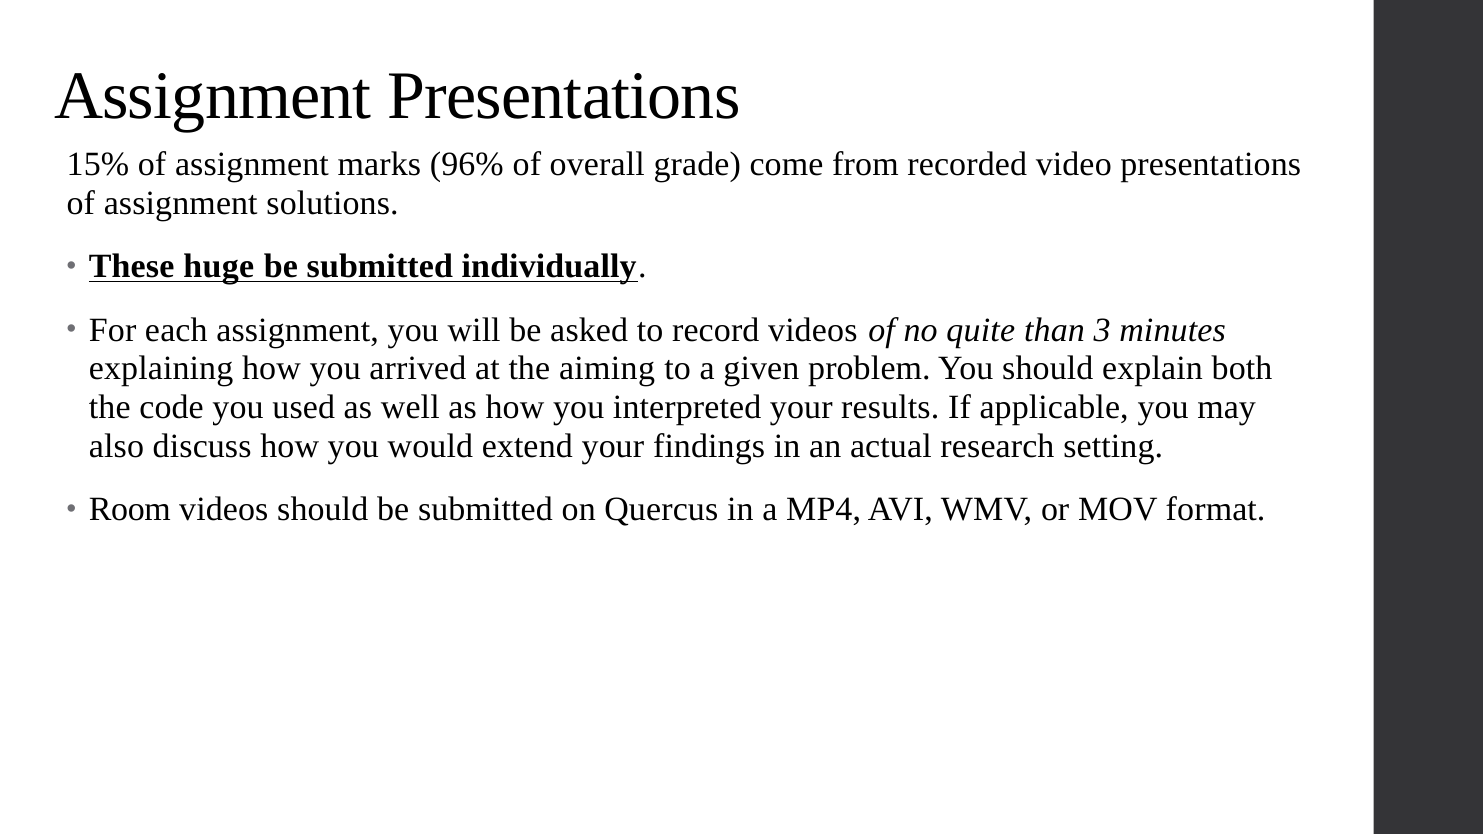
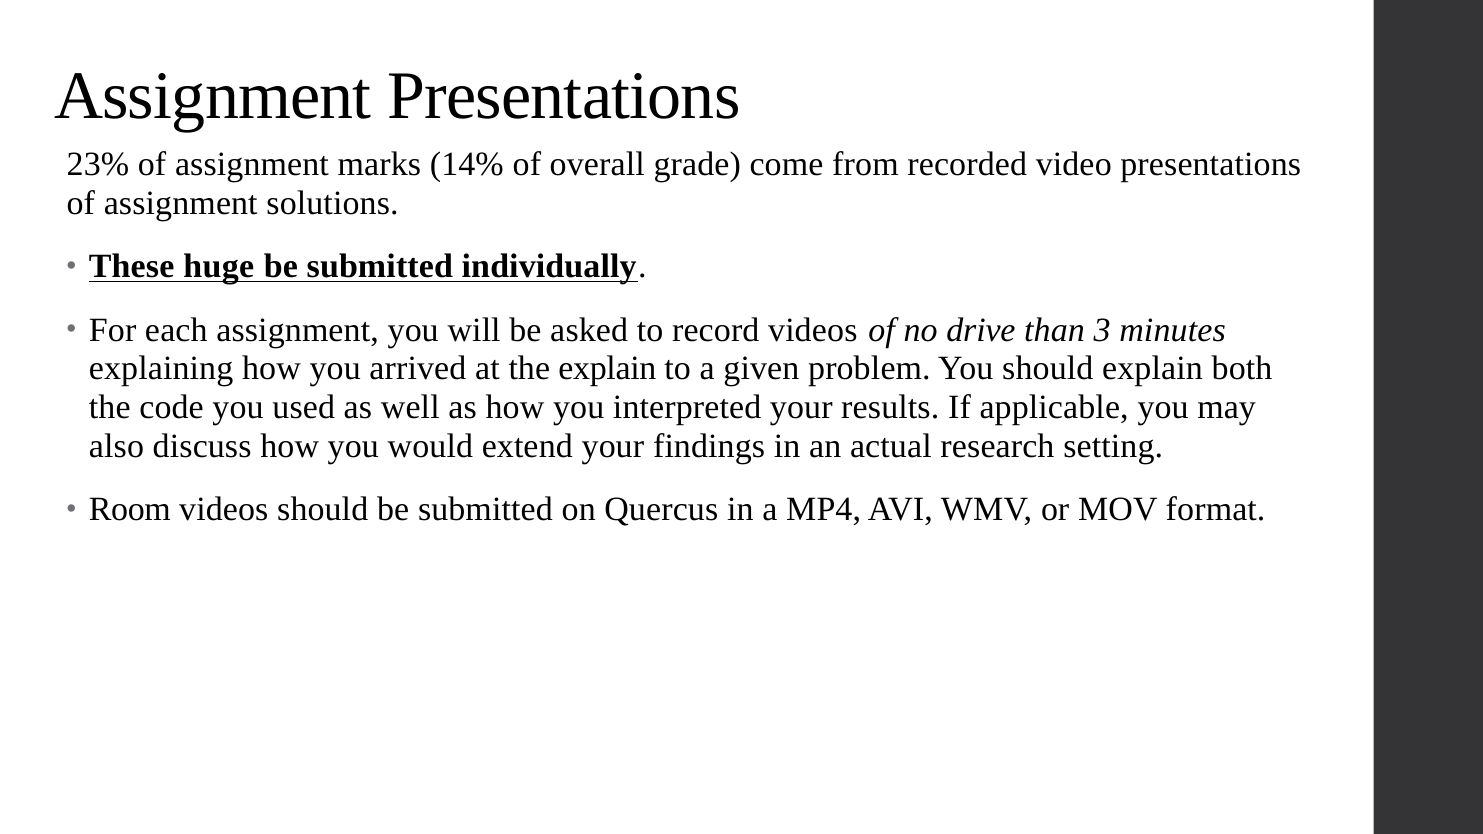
15%: 15% -> 23%
96%: 96% -> 14%
quite: quite -> drive
the aiming: aiming -> explain
